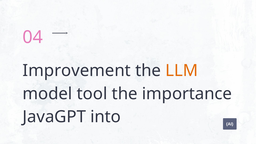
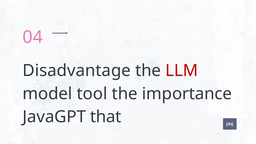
Improvement: Improvement -> Disadvantage
LLM colour: orange -> red
into: into -> that
